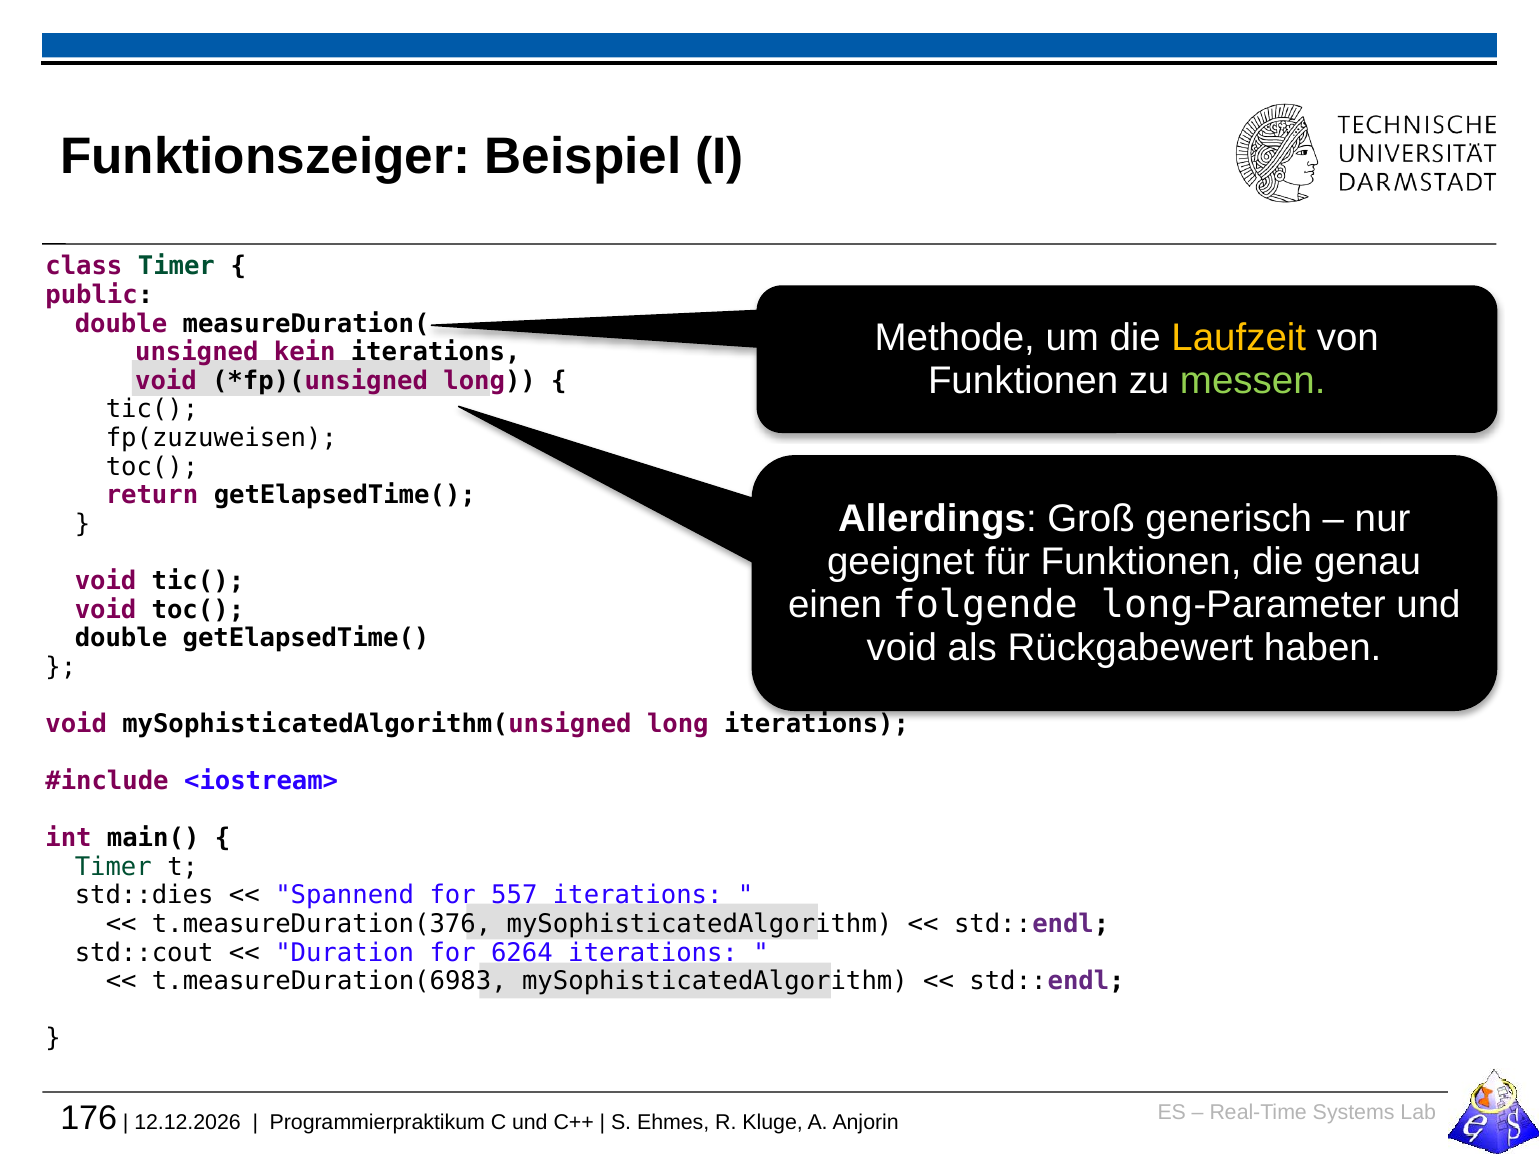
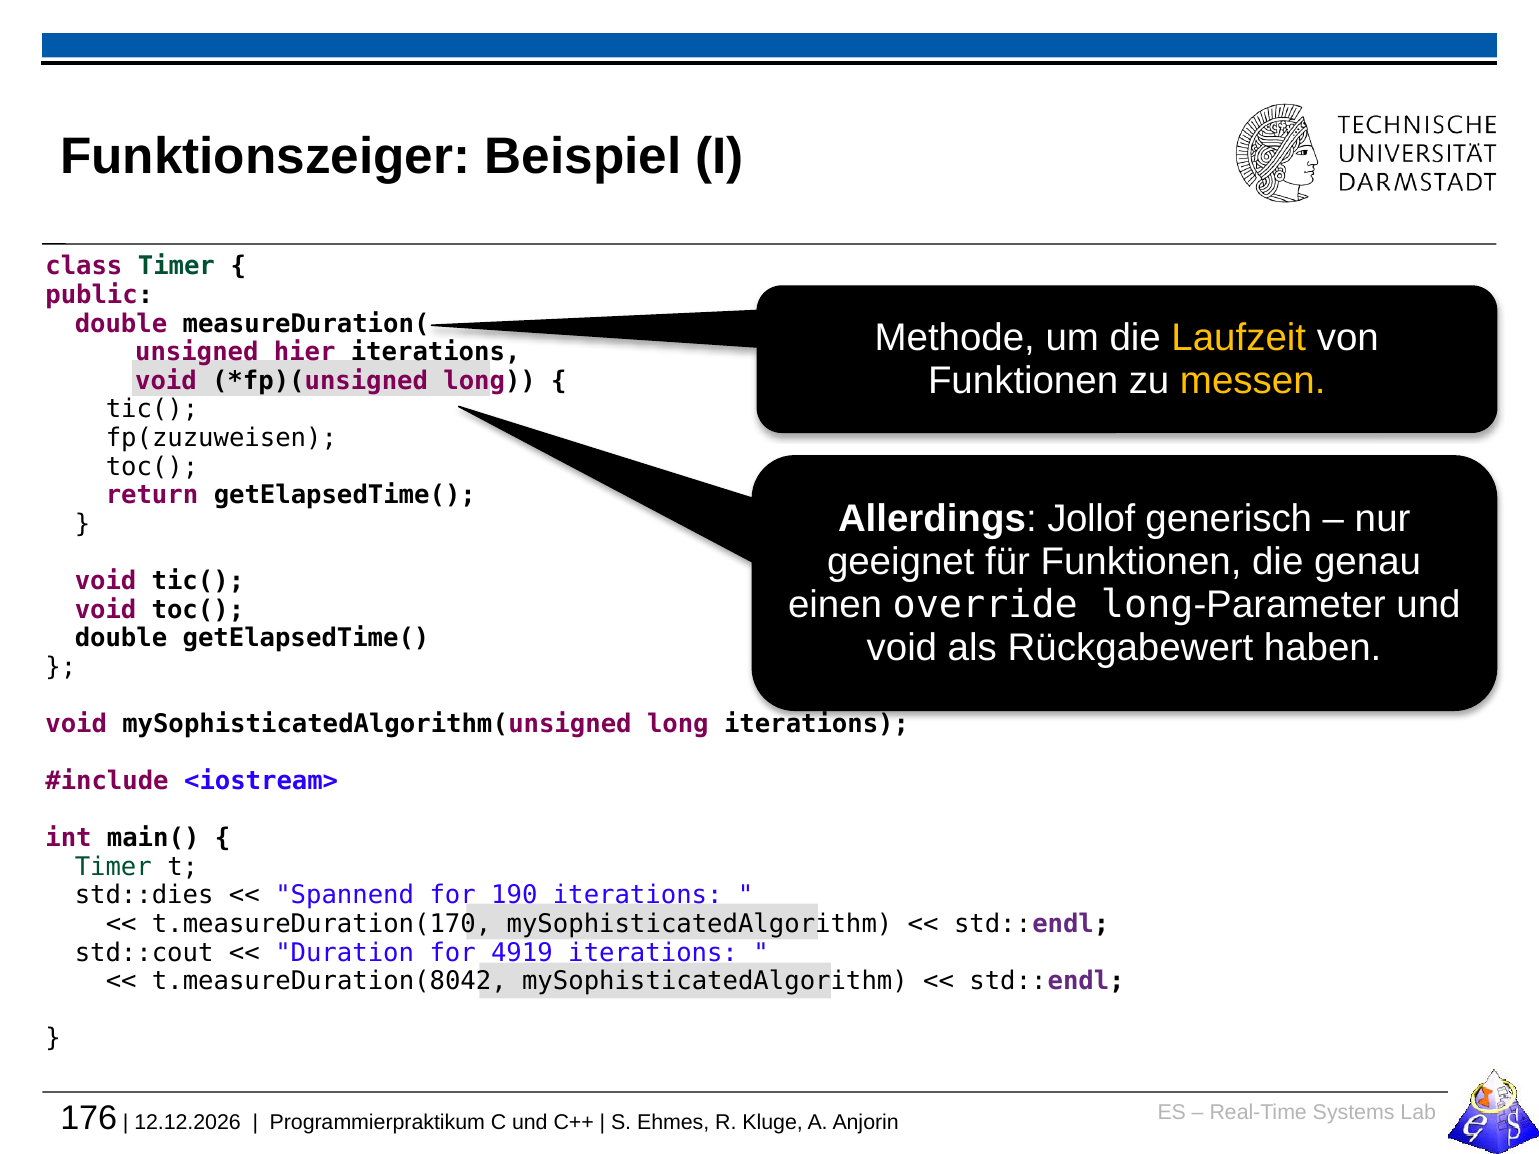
kein: kein -> hier
messen colour: light green -> yellow
Groß: Groß -> Jollof
folgende: folgende -> override
557: 557 -> 190
t.measureDuration(376: t.measureDuration(376 -> t.measureDuration(170
6264: 6264 -> 4919
t.measureDuration(6983: t.measureDuration(6983 -> t.measureDuration(8042
